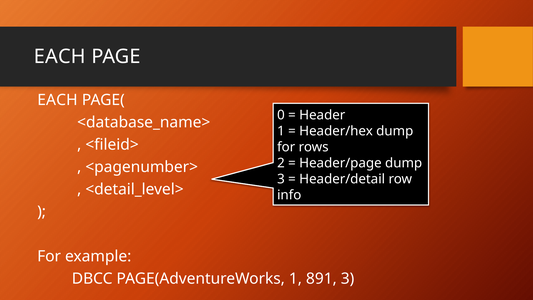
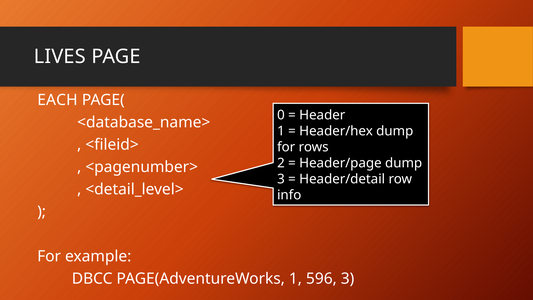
EACH at (60, 56): EACH -> LIVES
891: 891 -> 596
